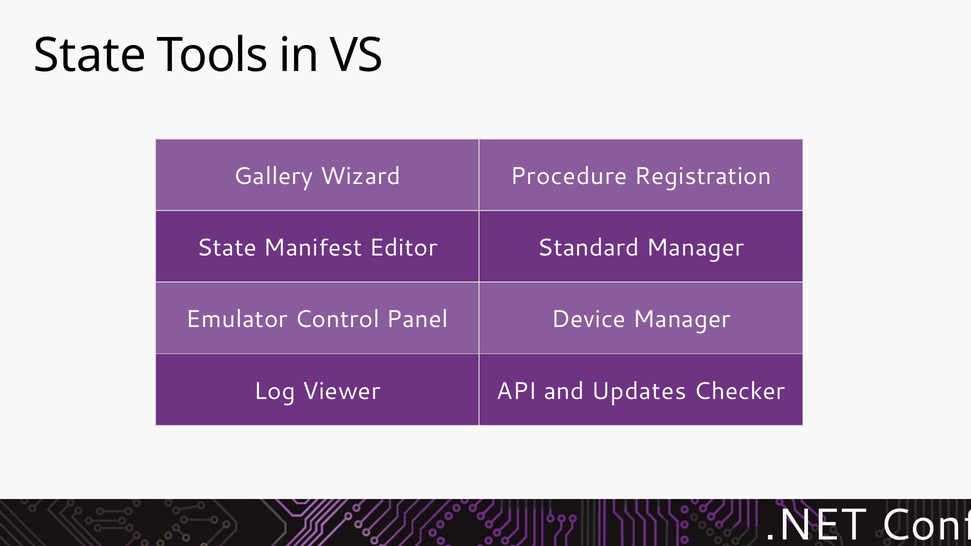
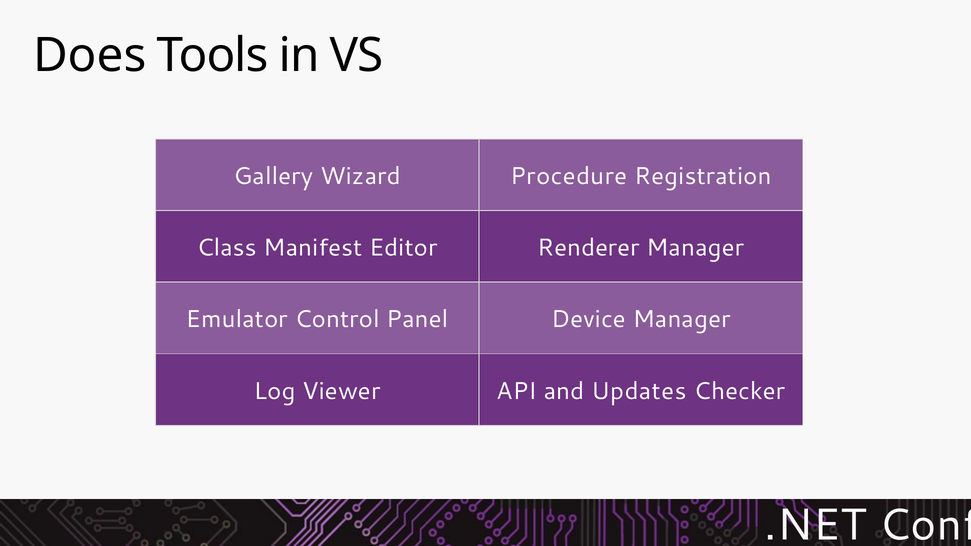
State at (90, 56): State -> Does
State at (227, 248): State -> Class
Standard: Standard -> Renderer
